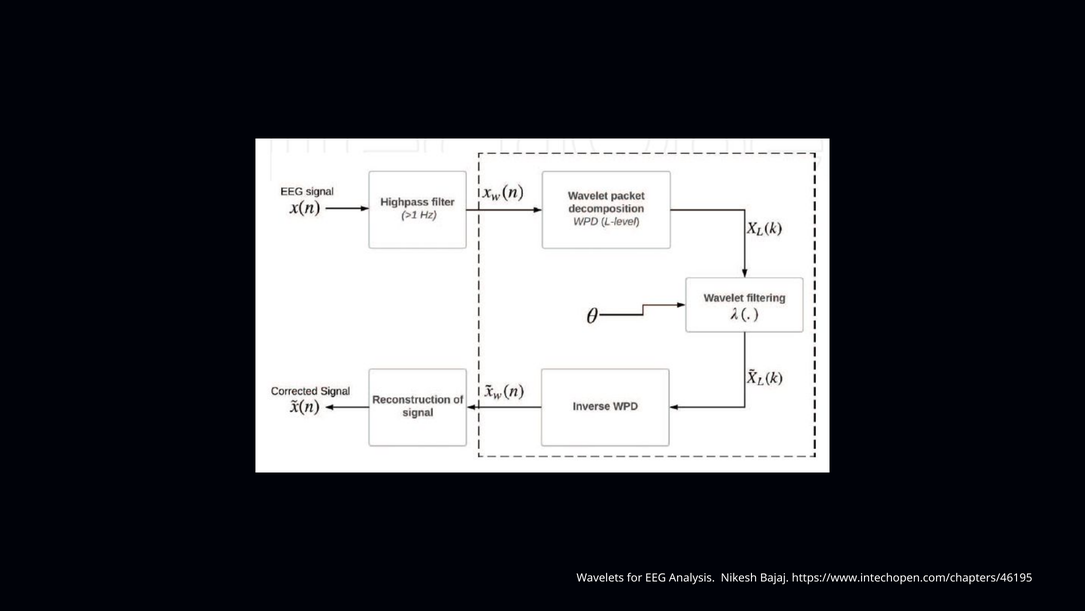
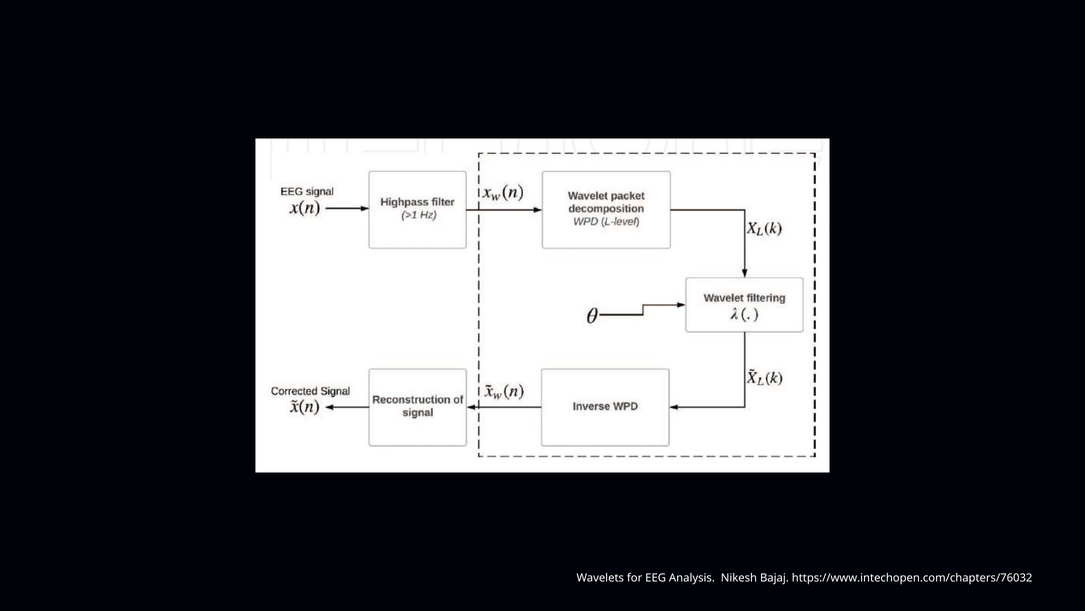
https://www.intechopen.com/chapters/46195: https://www.intechopen.com/chapters/46195 -> https://www.intechopen.com/chapters/76032
